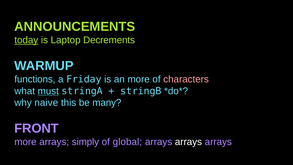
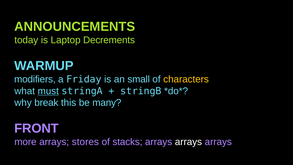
today underline: present -> none
functions: functions -> modifiers
an more: more -> small
characters colour: pink -> yellow
naive: naive -> break
simply: simply -> stores
global: global -> stacks
